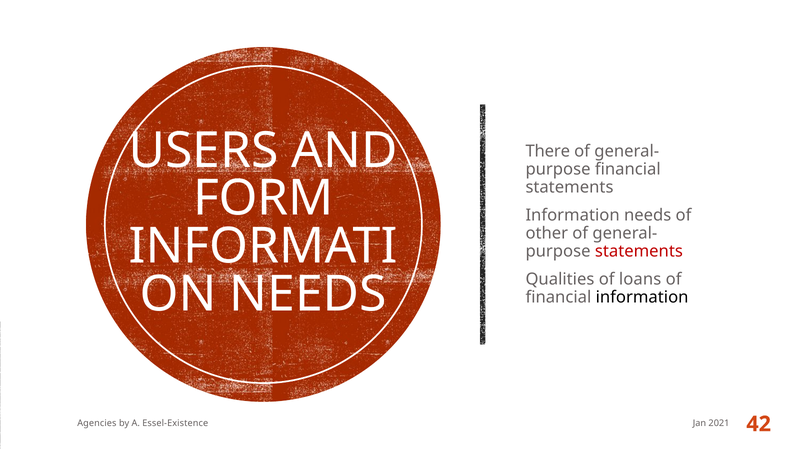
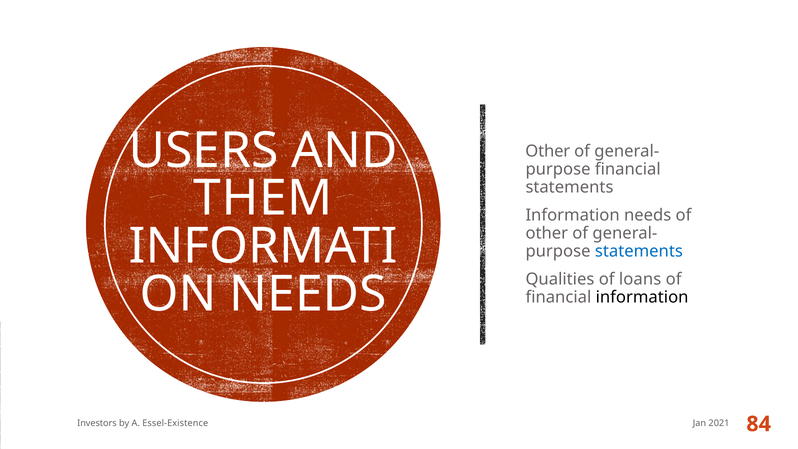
There at (548, 151): There -> Other
FORM: FORM -> THEM
statements at (639, 251) colour: red -> blue
Agencies: Agencies -> Investors
42: 42 -> 84
